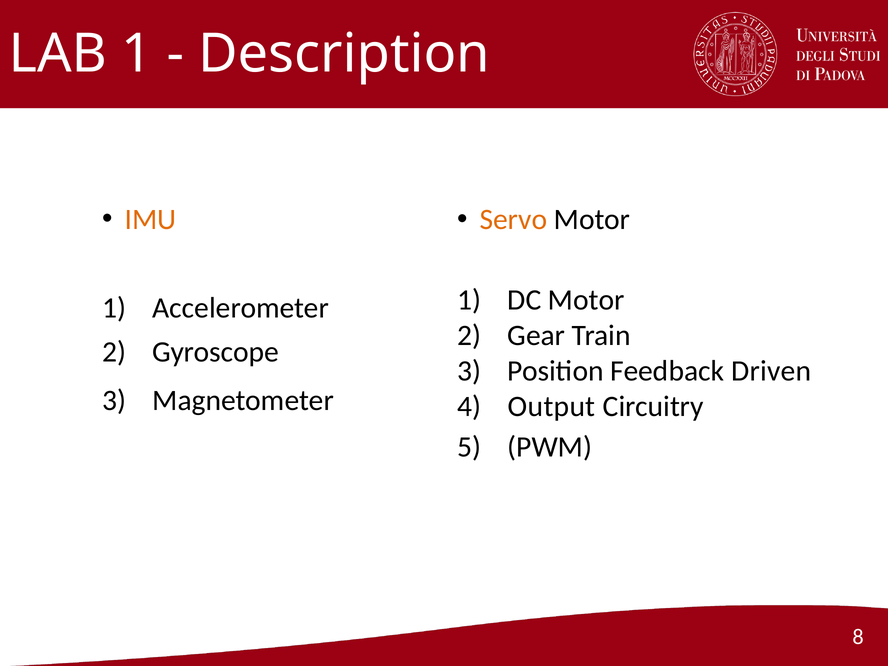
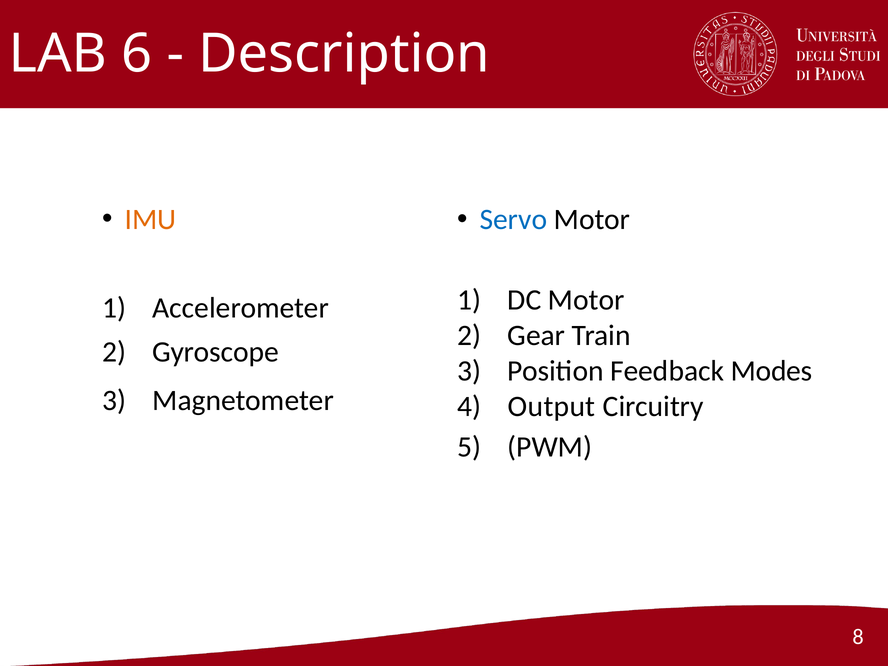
LAB 1: 1 -> 6
Servo colour: orange -> blue
Driven: Driven -> Modes
